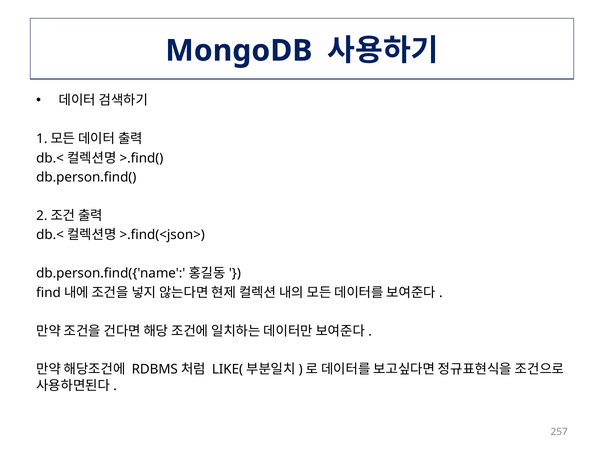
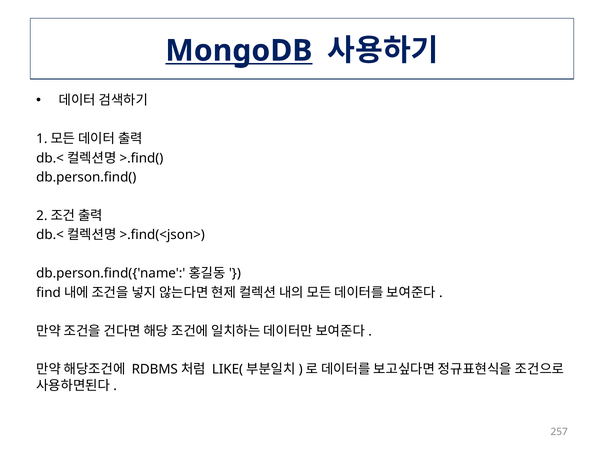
MongoDB underline: none -> present
